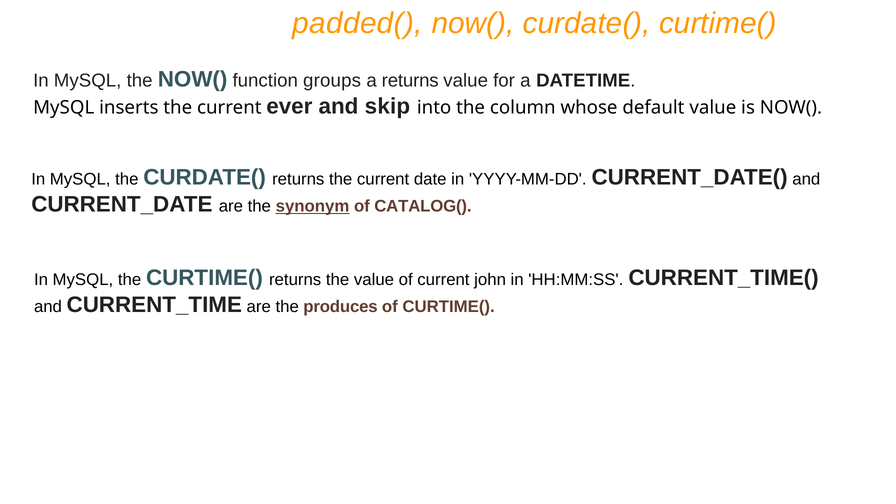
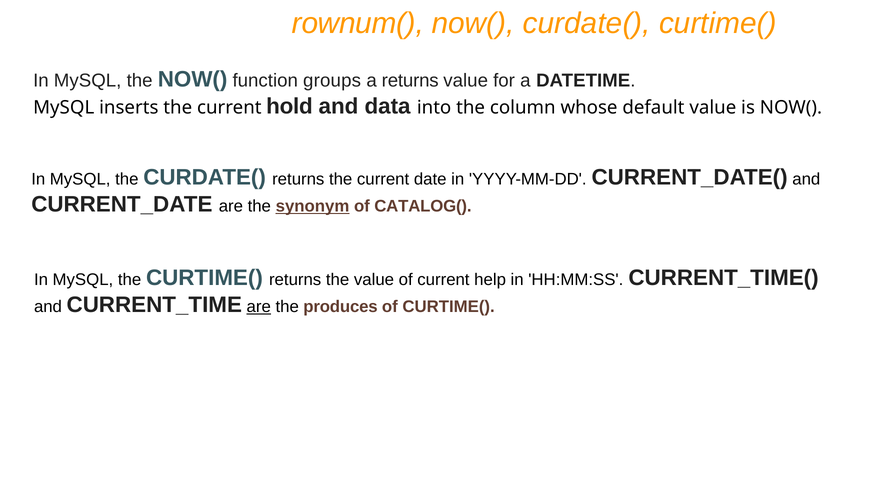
padded(: padded( -> rownum(
ever: ever -> hold
skip: skip -> data
john: john -> help
are at (259, 307) underline: none -> present
